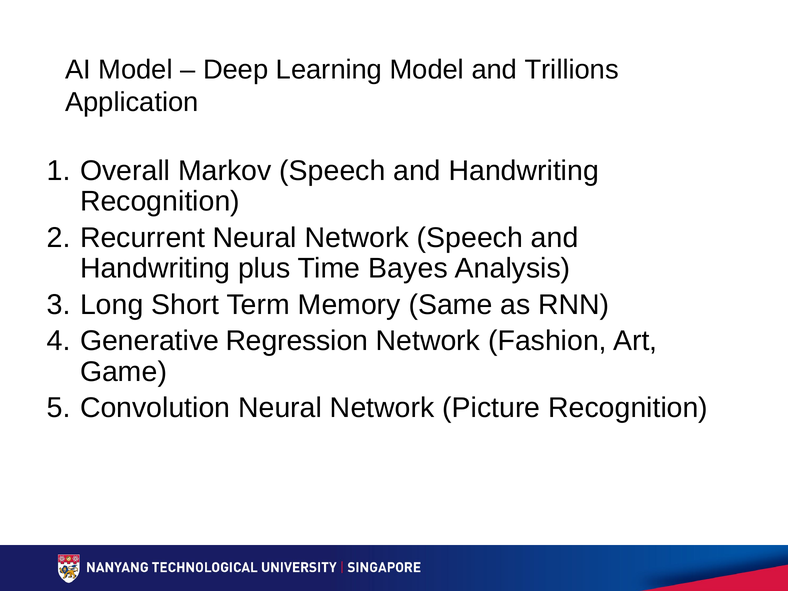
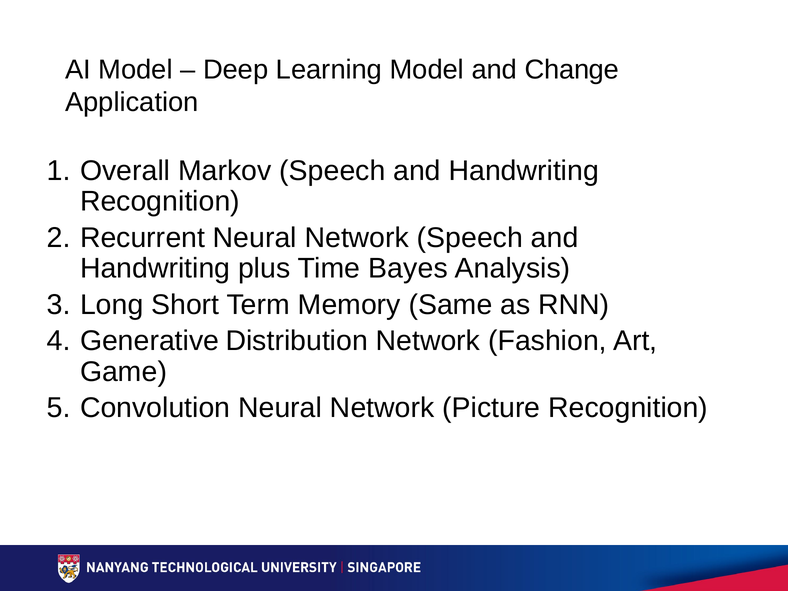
Trillions: Trillions -> Change
Regression: Regression -> Distribution
